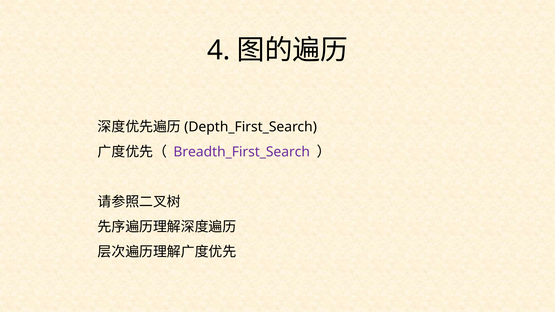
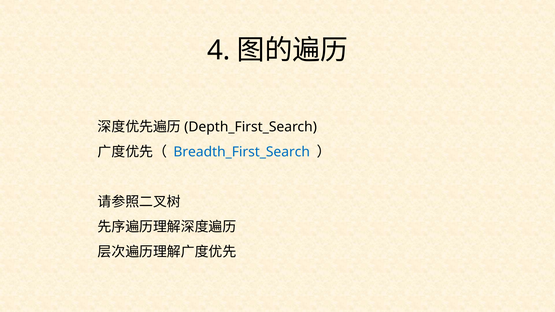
Breadth_First_Search colour: purple -> blue
